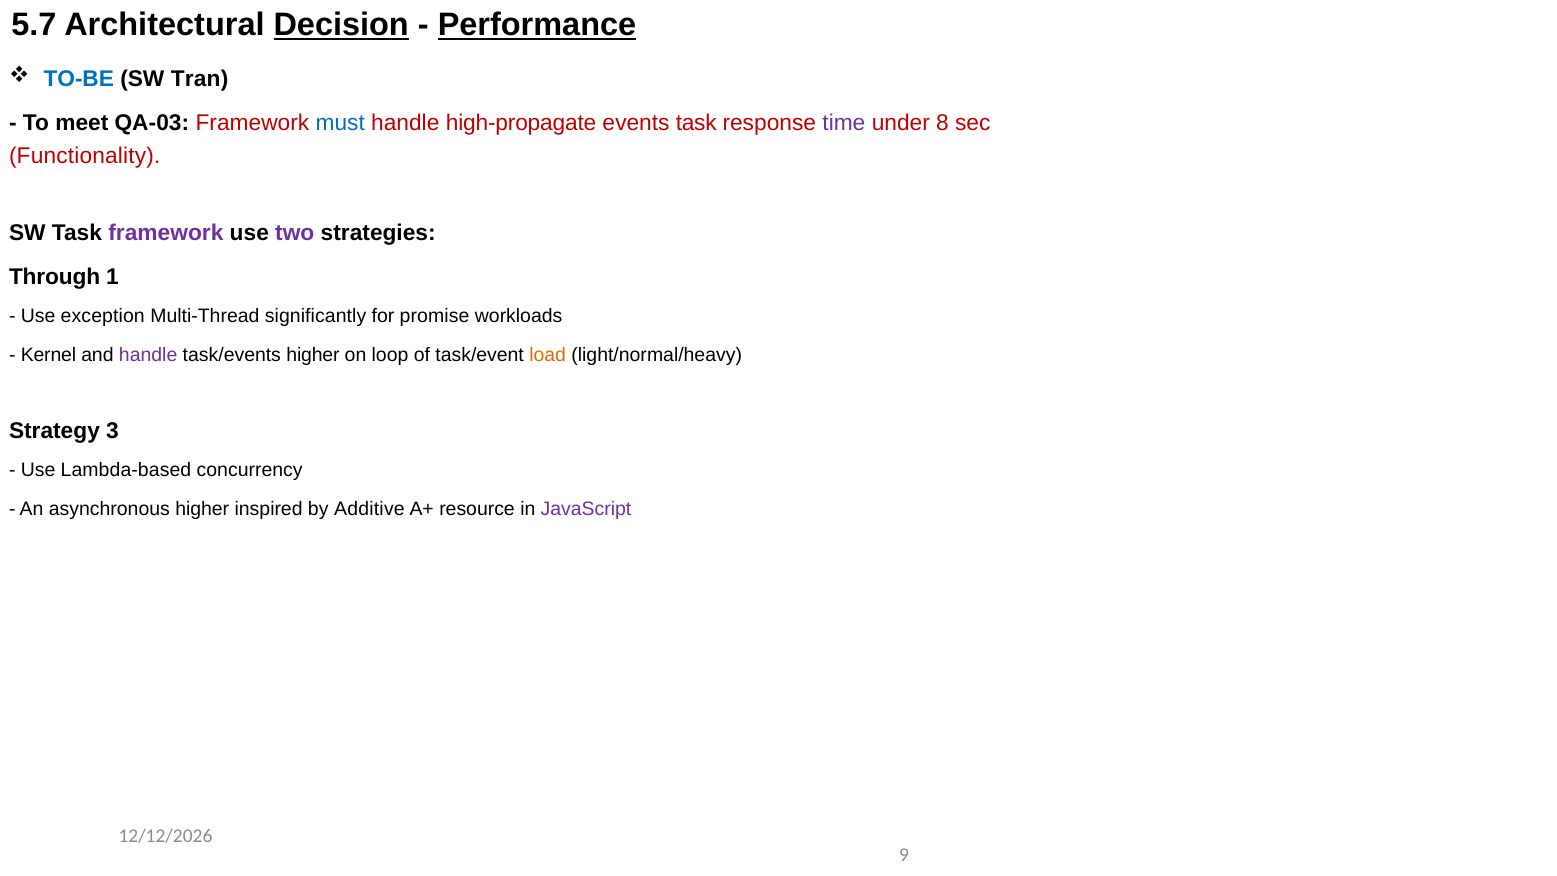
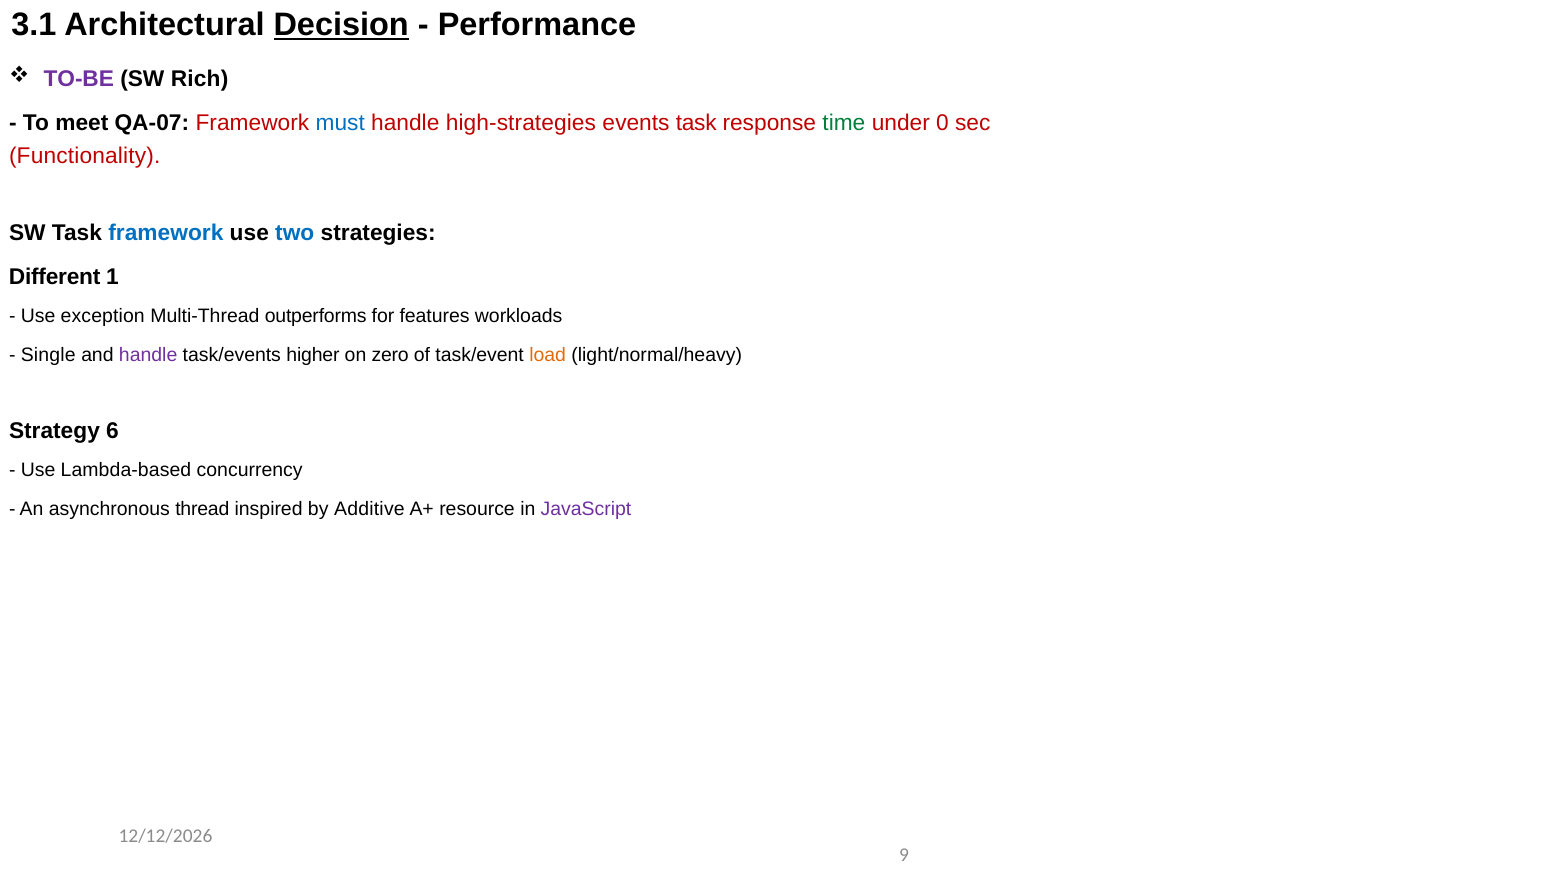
5.7: 5.7 -> 3.1
Performance underline: present -> none
TO-BE colour: blue -> purple
Tran: Tran -> Rich
QA-03: QA-03 -> QA-07
high-propagate: high-propagate -> high-strategies
time colour: purple -> green
8: 8 -> 0
framework at (166, 233) colour: purple -> blue
two colour: purple -> blue
Through: Through -> Different
significantly: significantly -> outperforms
promise: promise -> features
Kernel: Kernel -> Single
loop: loop -> zero
3: 3 -> 6
asynchronous higher: higher -> thread
